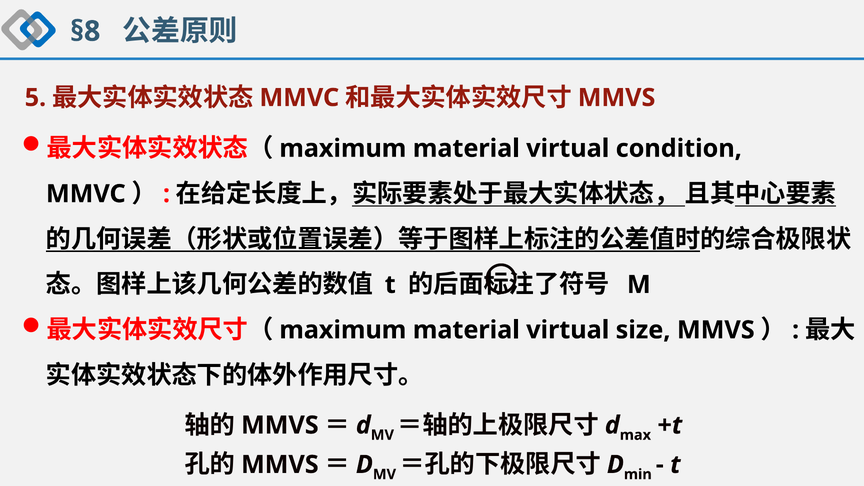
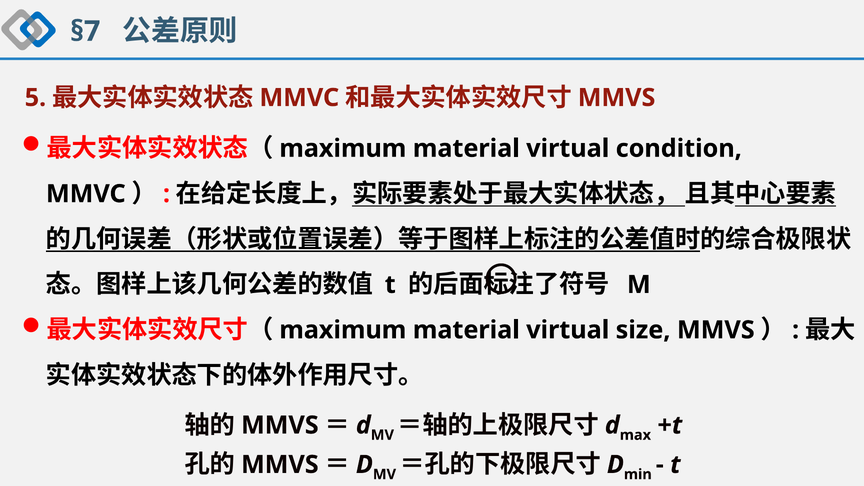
§8: §8 -> §7
